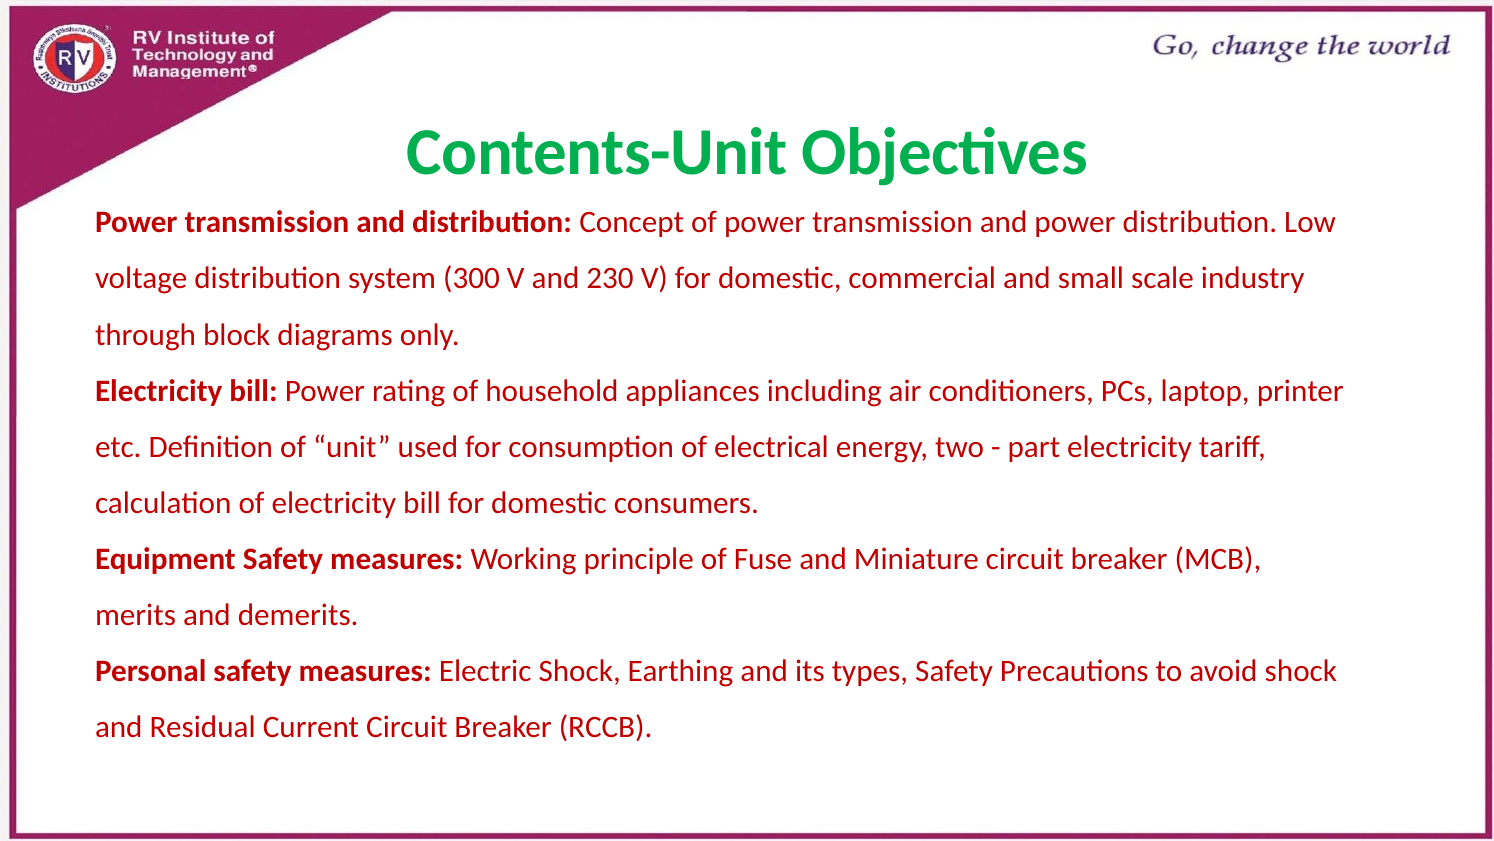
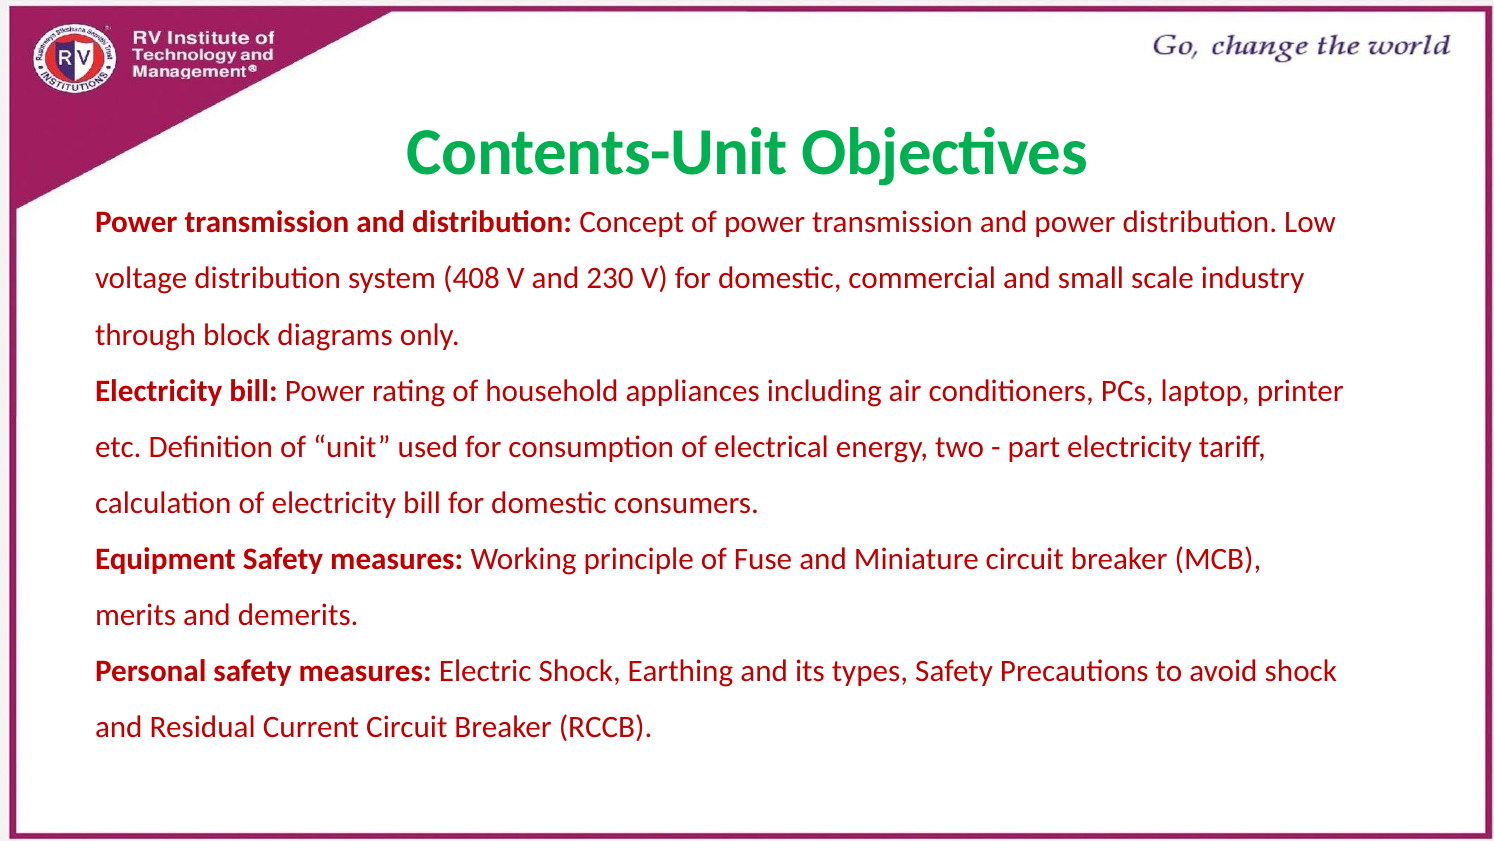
300: 300 -> 408
